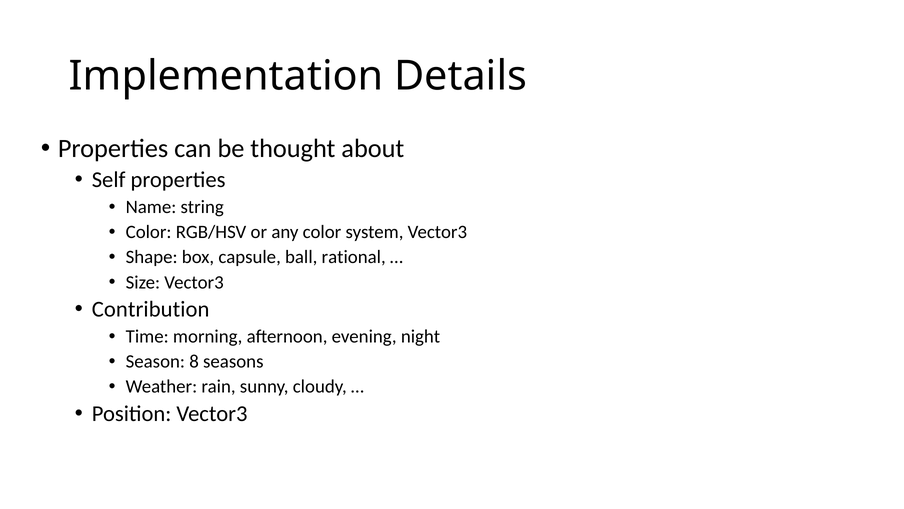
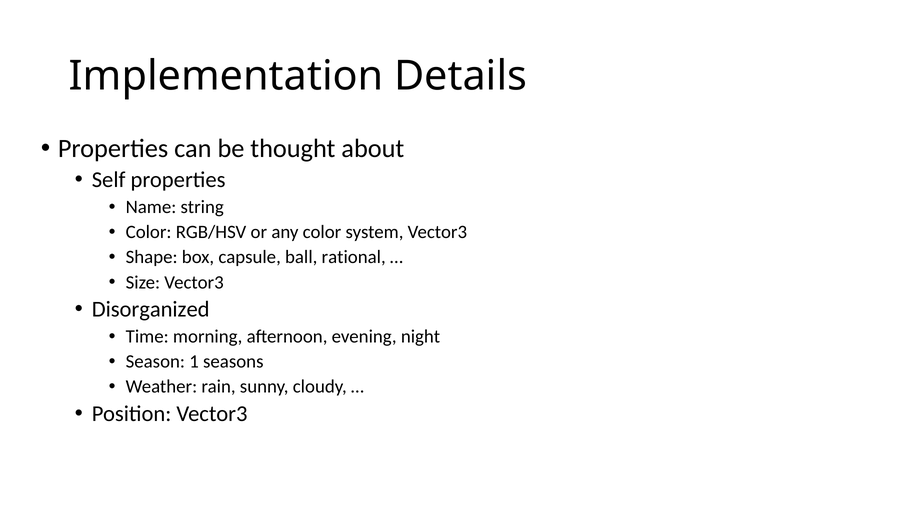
Contribution: Contribution -> Disorganized
8: 8 -> 1
